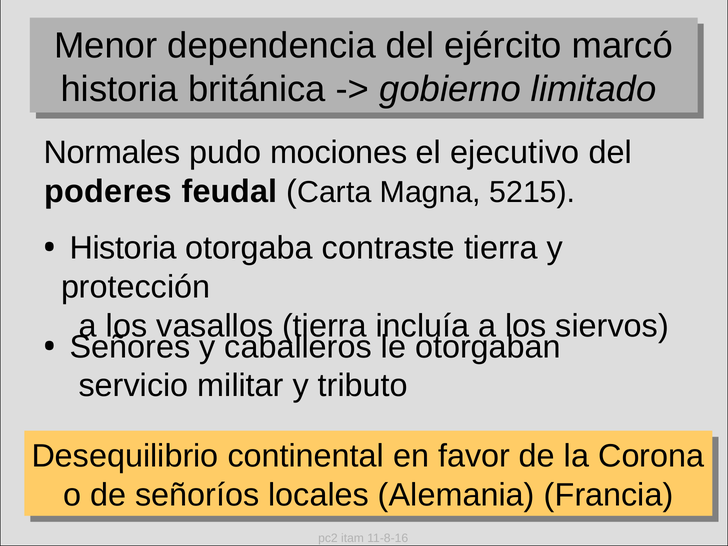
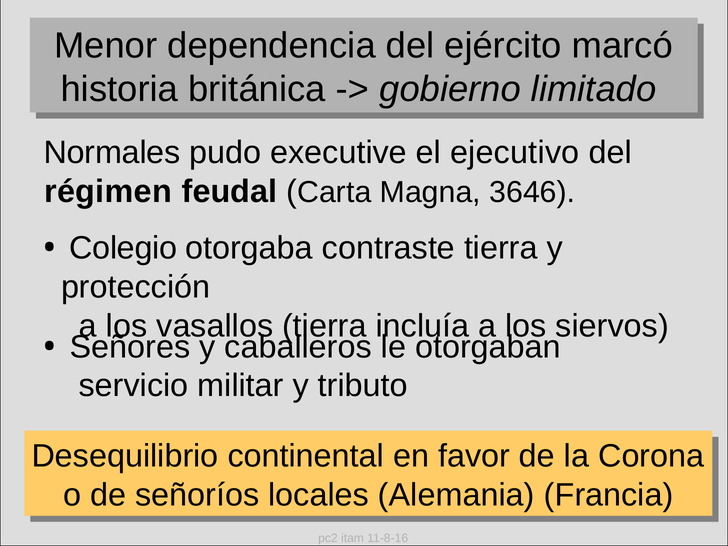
mociones: mociones -> executive
poderes: poderes -> régimen
5215: 5215 -> 3646
Historia at (123, 248): Historia -> Colegio
